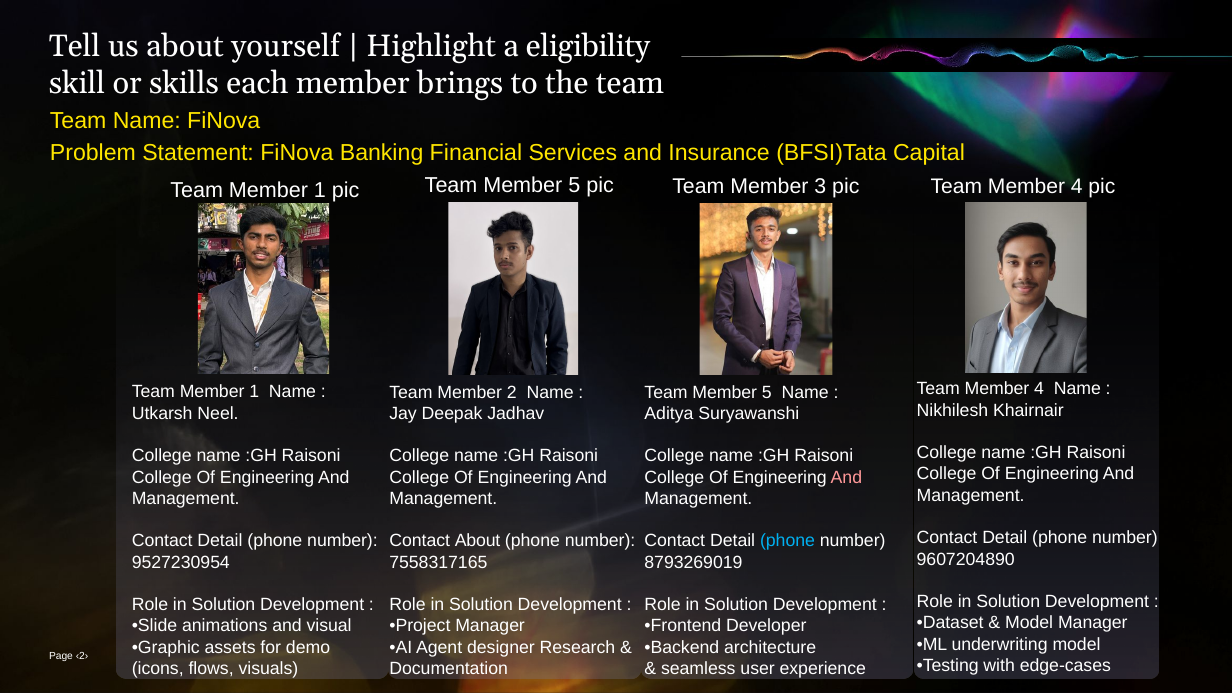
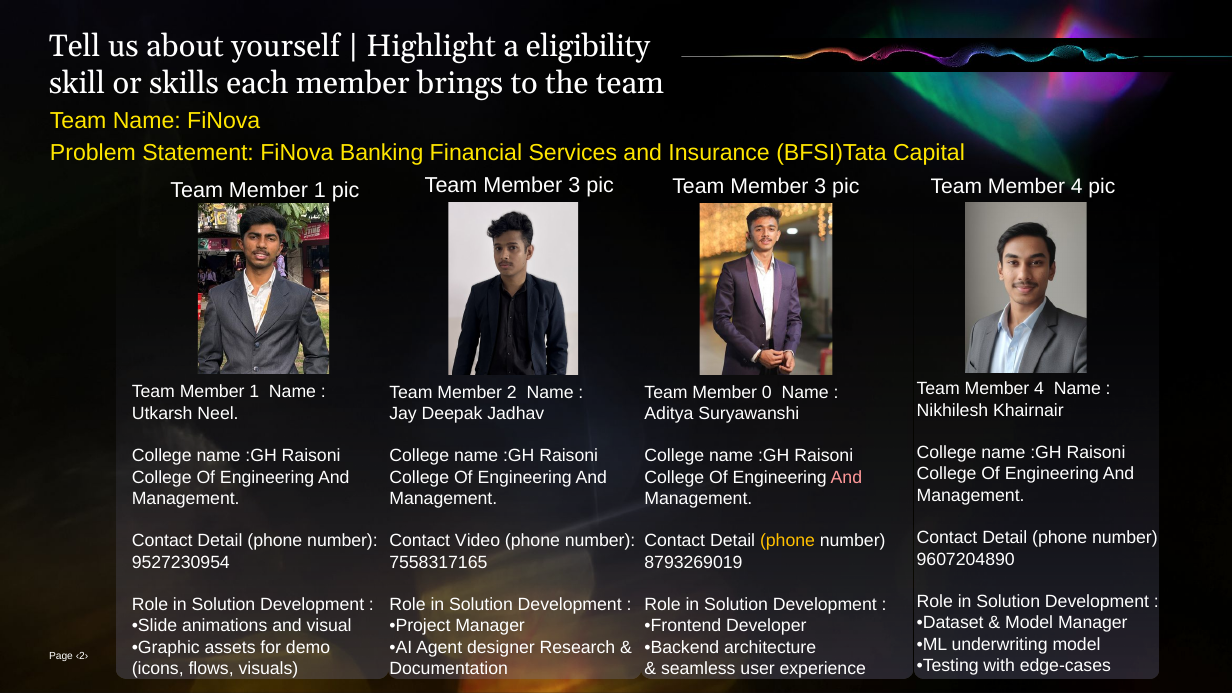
5 at (574, 186): 5 -> 3
5 at (767, 392): 5 -> 0
Contact About: About -> Video
phone at (788, 541) colour: light blue -> yellow
